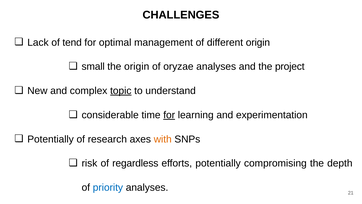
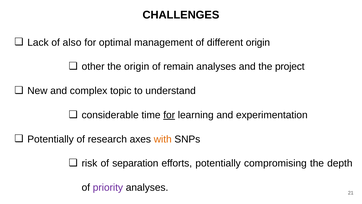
tend: tend -> also
small: small -> other
oryzae: oryzae -> remain
topic underline: present -> none
regardless: regardless -> separation
priority colour: blue -> purple
